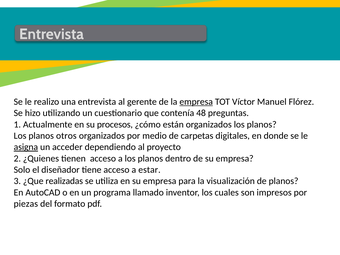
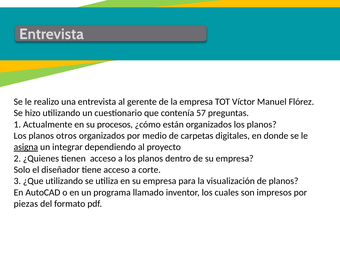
empresa at (196, 102) underline: present -> none
48: 48 -> 57
acceder: acceder -> integrar
estar: estar -> corte
¿Que realizadas: realizadas -> utilizando
